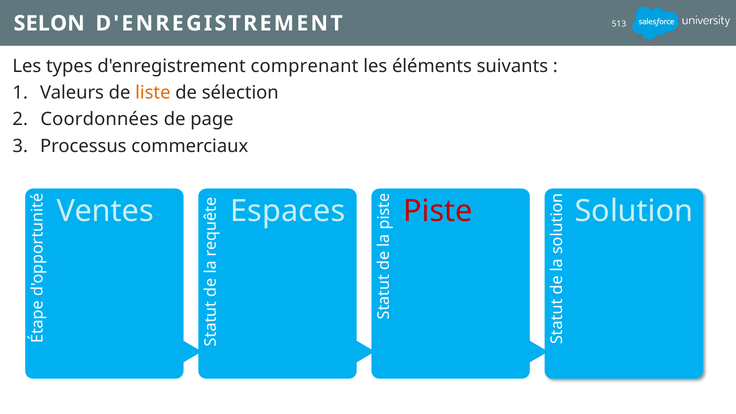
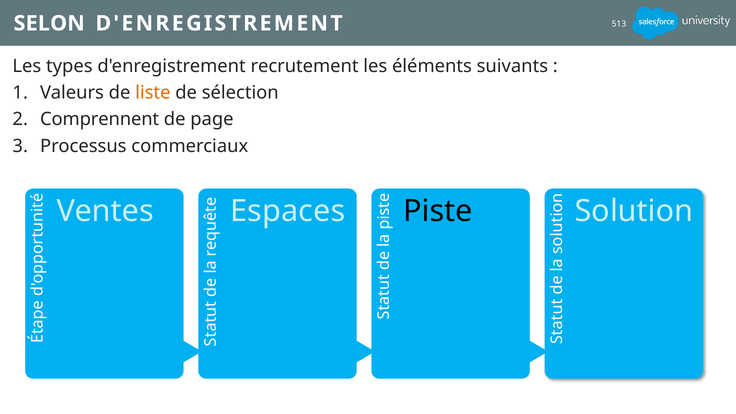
comprenant: comprenant -> recrutement
Coordonnées: Coordonnées -> Comprennent
Piste colour: red -> black
